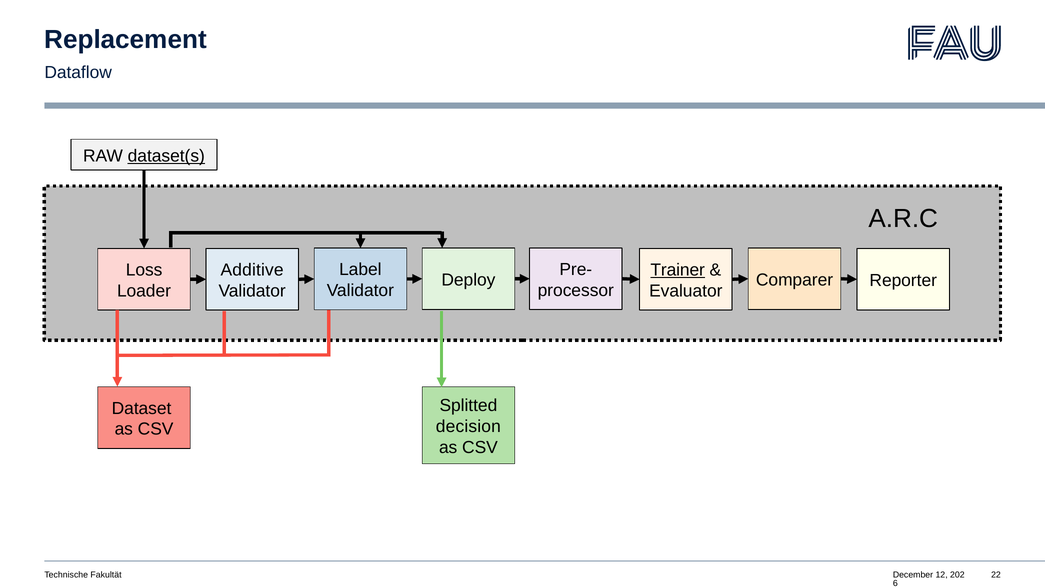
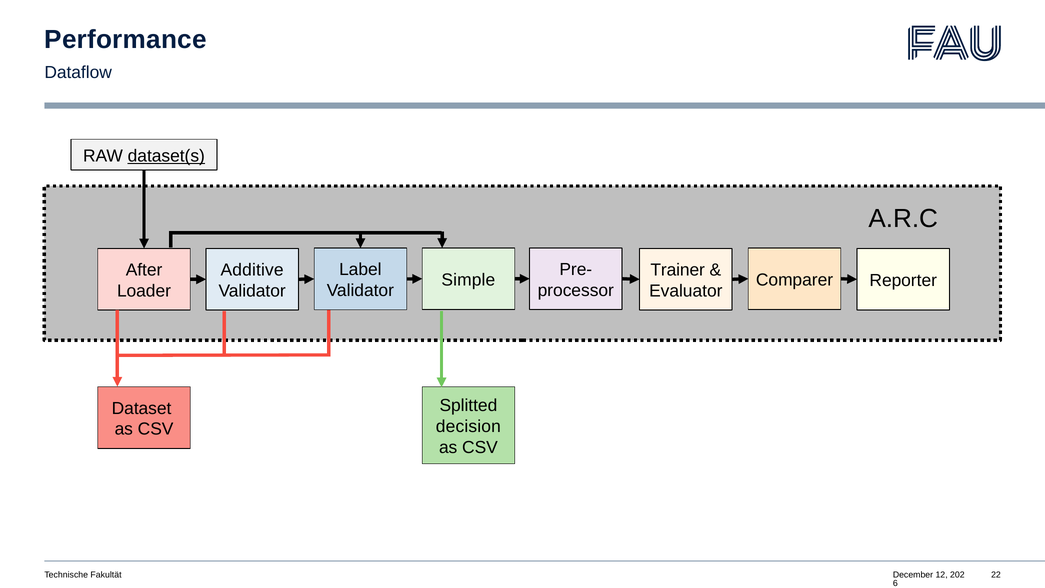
Replacement: Replacement -> Performance
Loss: Loss -> After
Trainer underline: present -> none
Deploy: Deploy -> Simple
